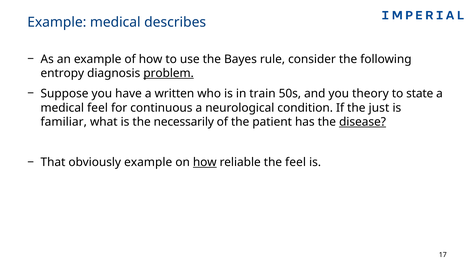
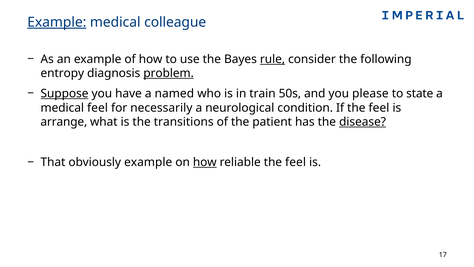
Example at (57, 22) underline: none -> present
describes: describes -> colleague
rule underline: none -> present
Suppose underline: none -> present
written: written -> named
theory: theory -> please
continuous: continuous -> necessarily
If the just: just -> feel
familiar: familiar -> arrange
necessarily: necessarily -> transitions
